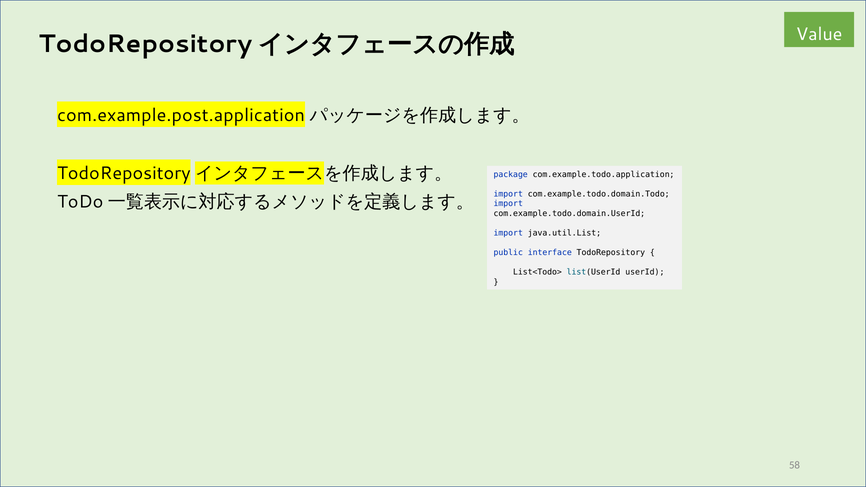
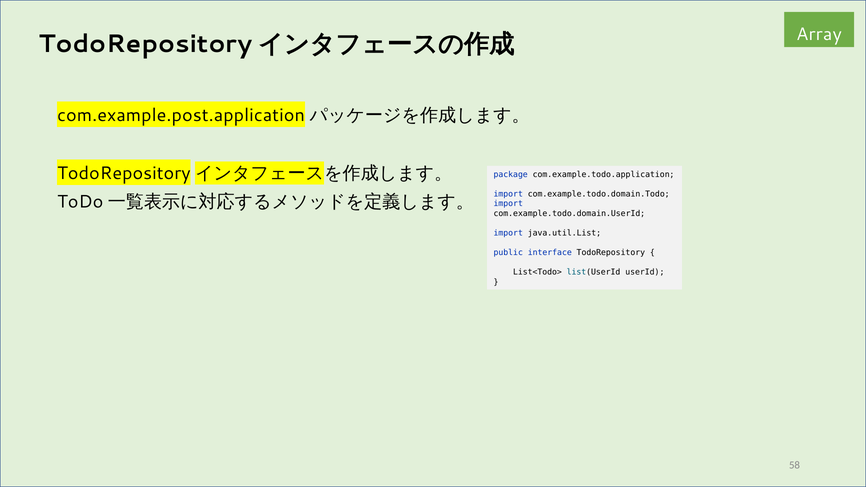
Value: Value -> Array
